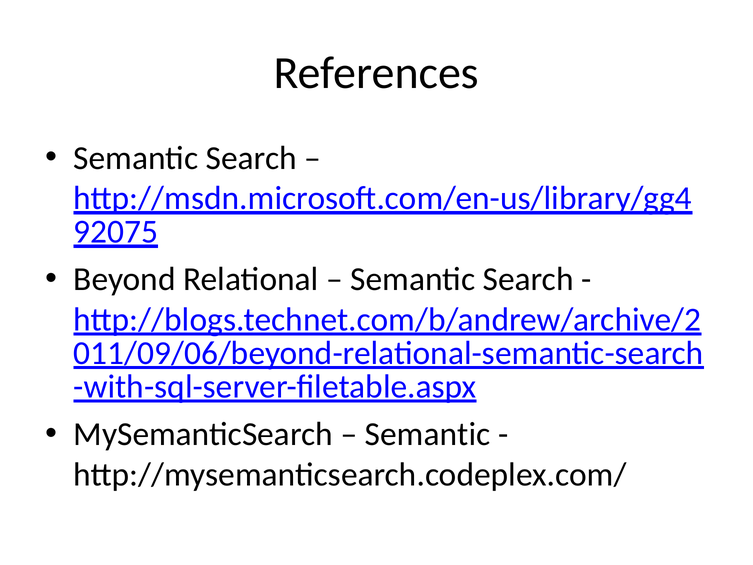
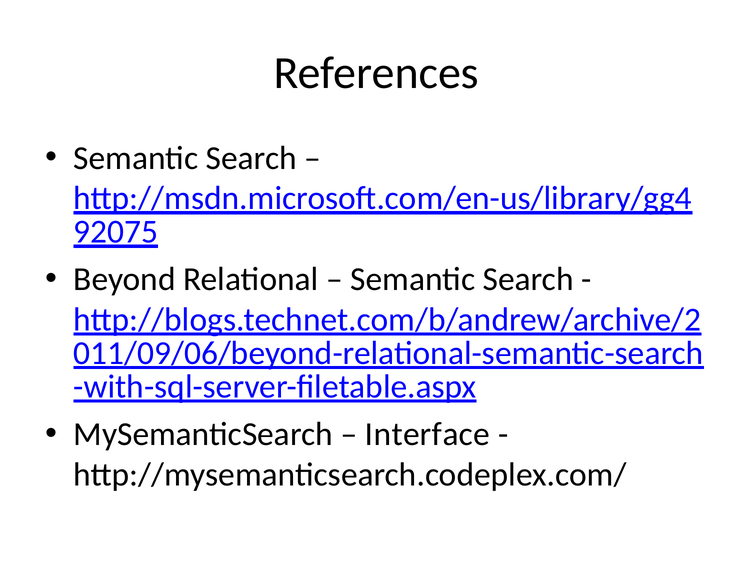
Semantic at (428, 434): Semantic -> Interface
